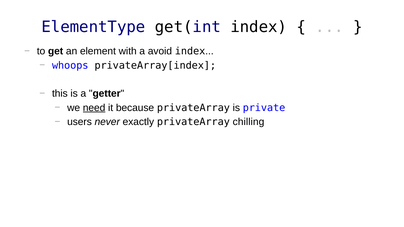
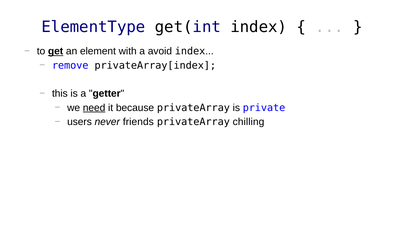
get underline: none -> present
whoops: whoops -> remove
exactly: exactly -> friends
